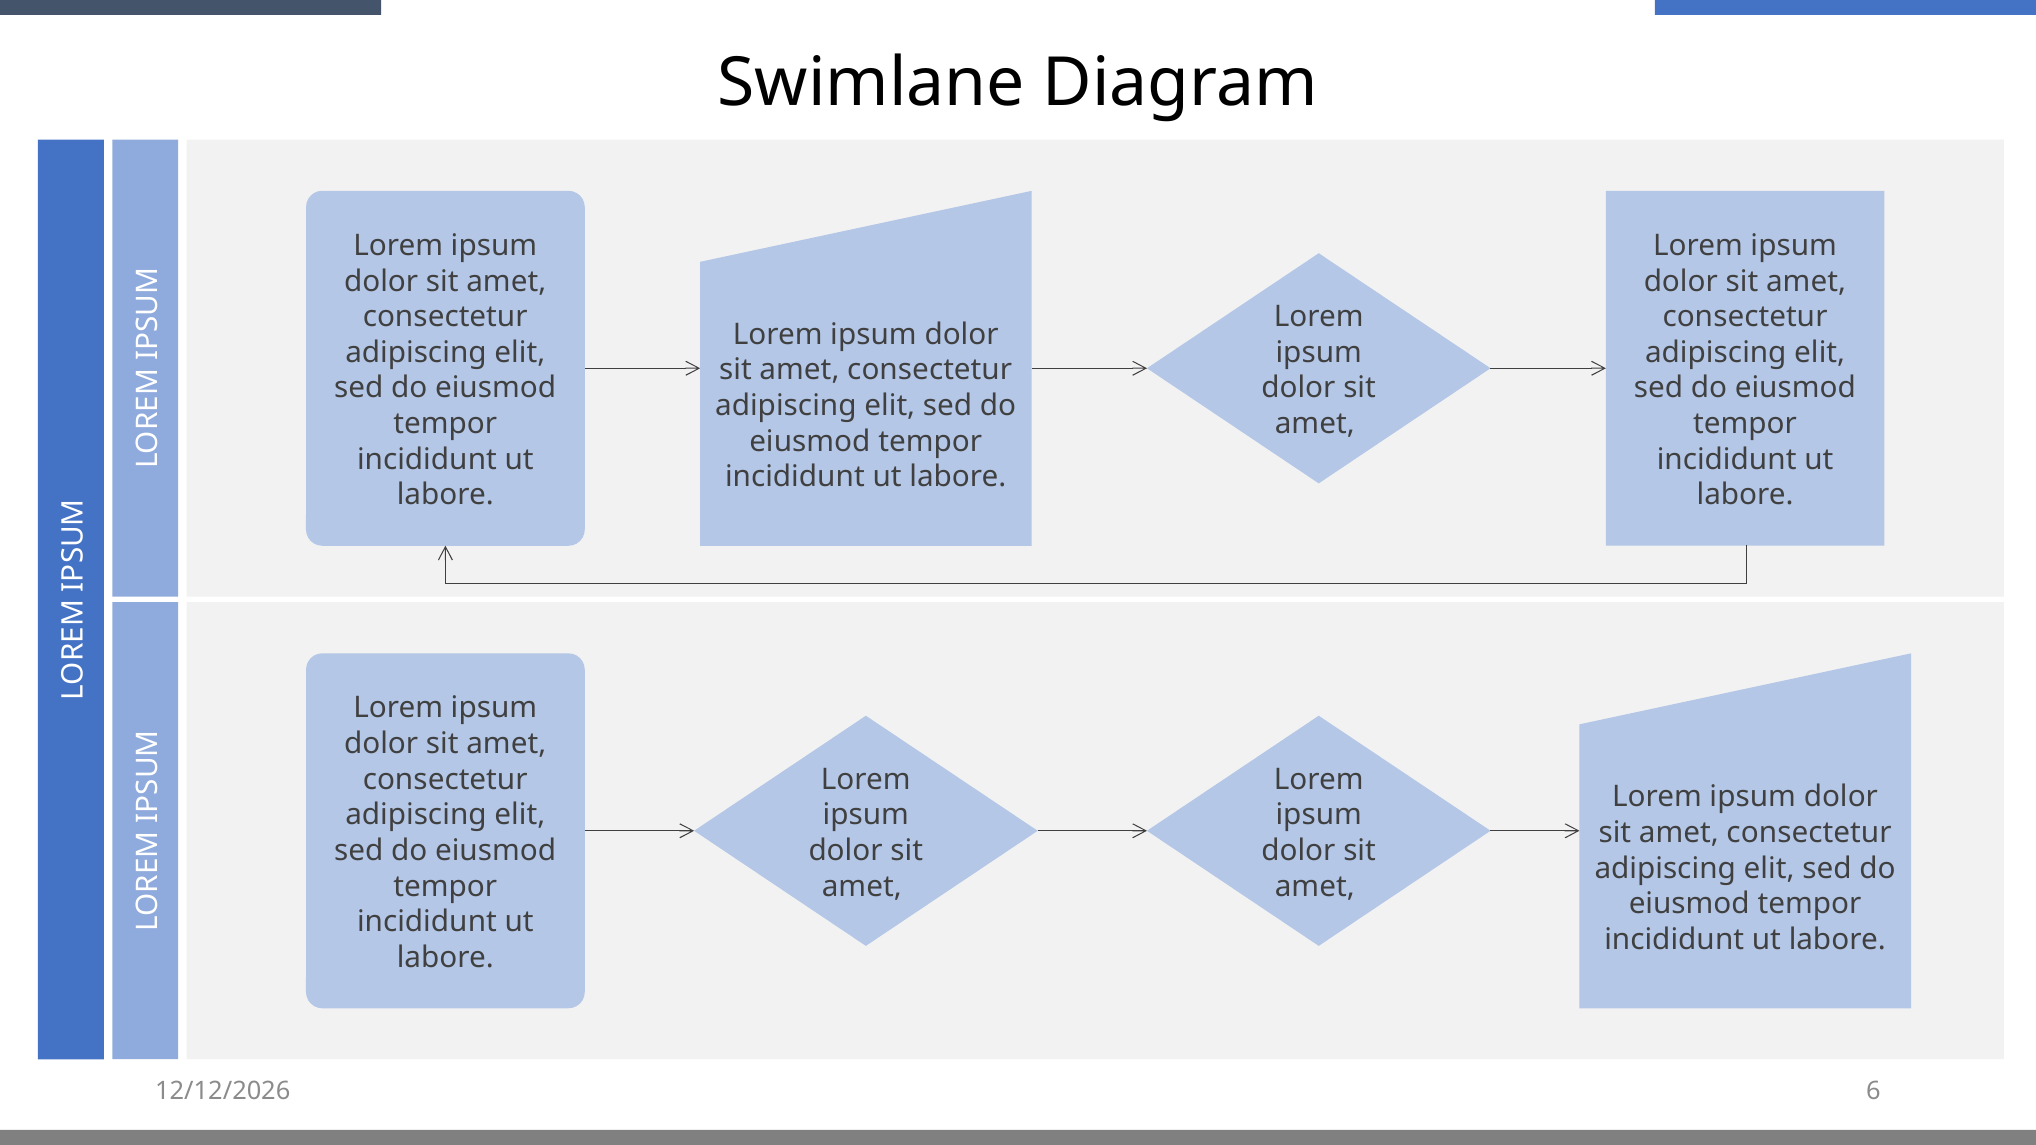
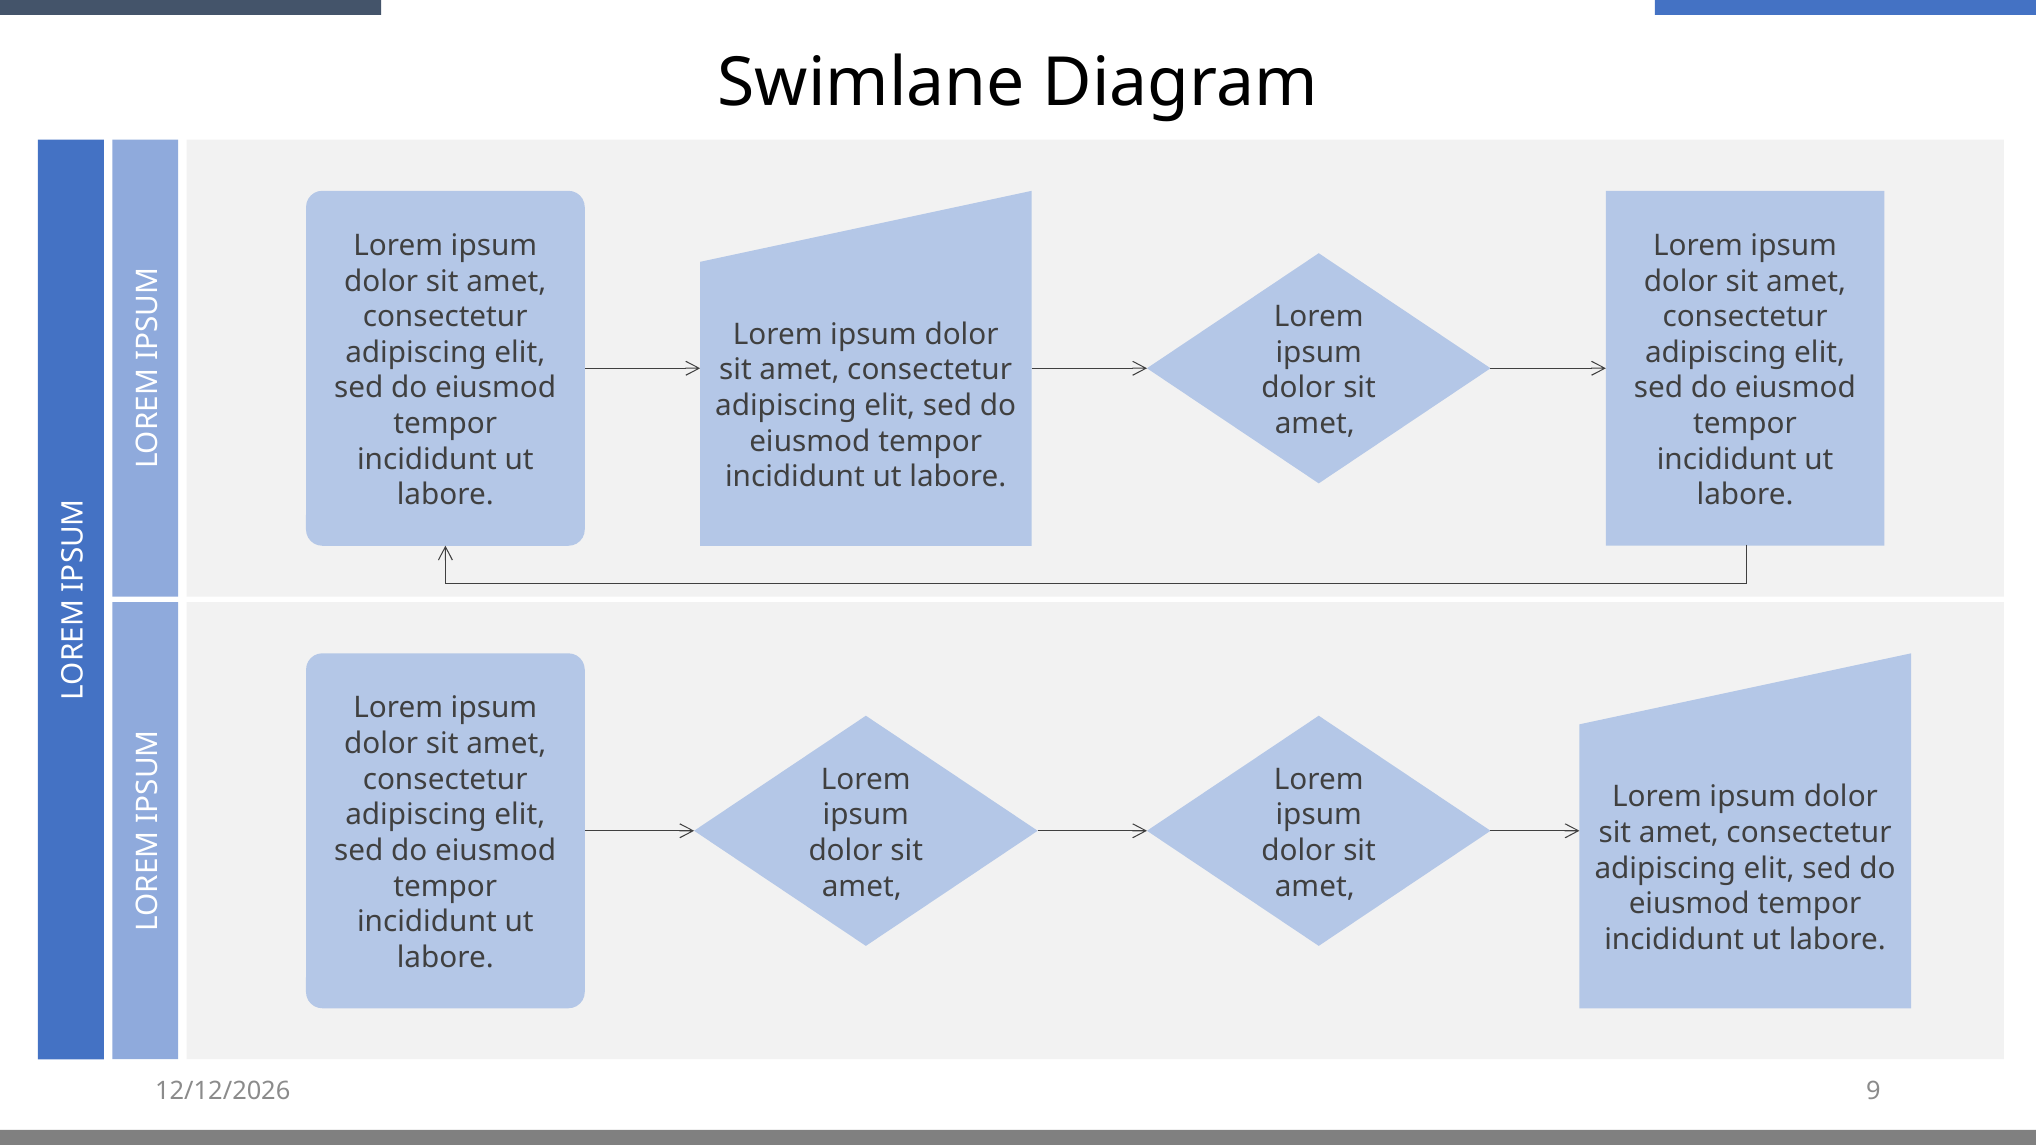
6: 6 -> 9
